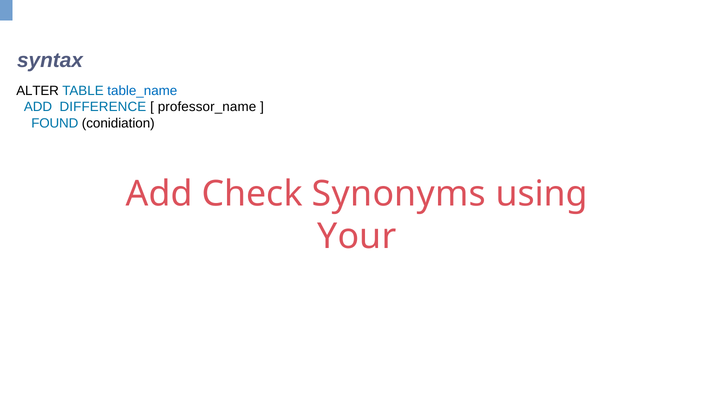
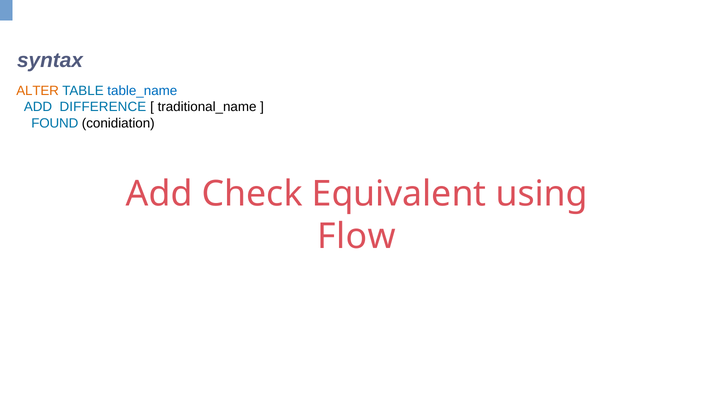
ALTER colour: black -> orange
professor_name: professor_name -> traditional_name
Synonyms: Synonyms -> Equivalent
Your: Your -> Flow
